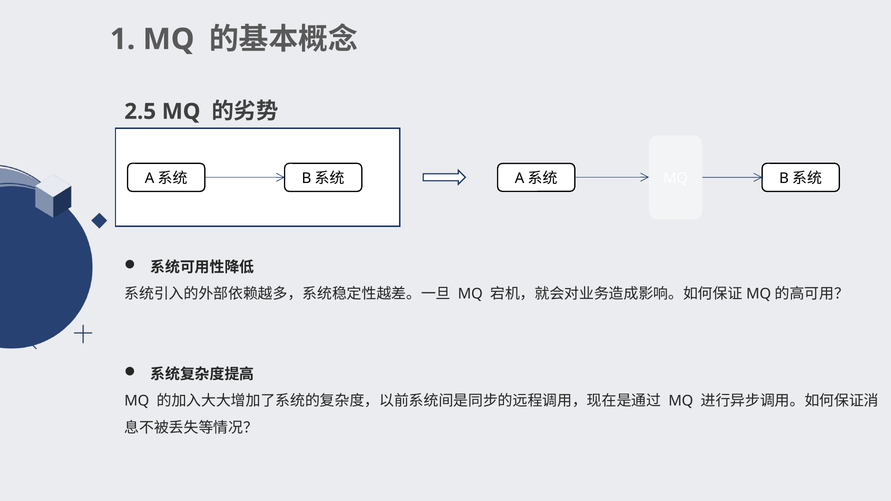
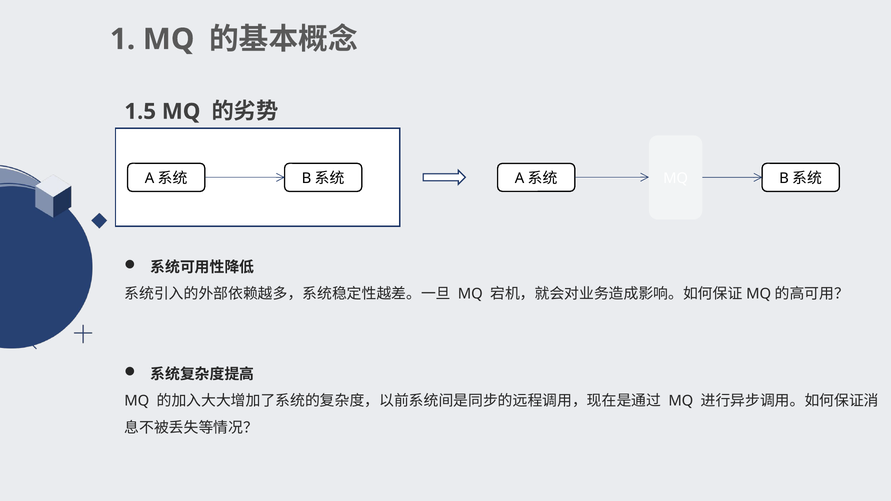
2.5: 2.5 -> 1.5
